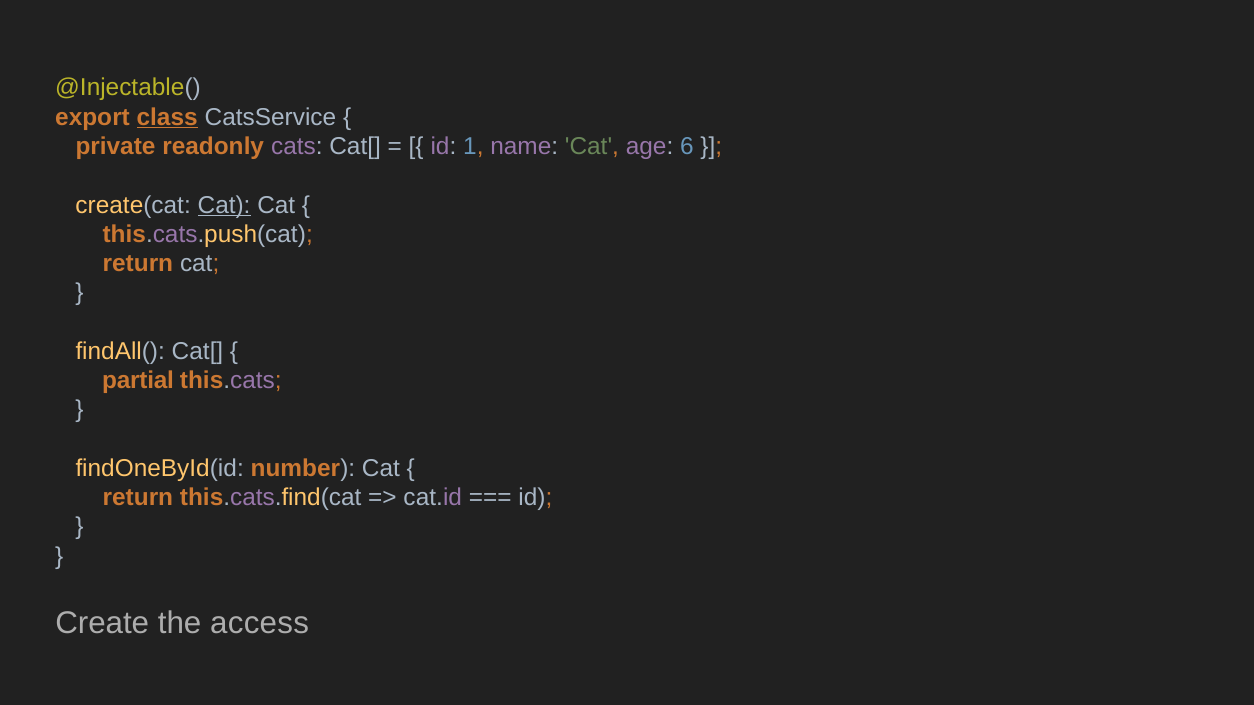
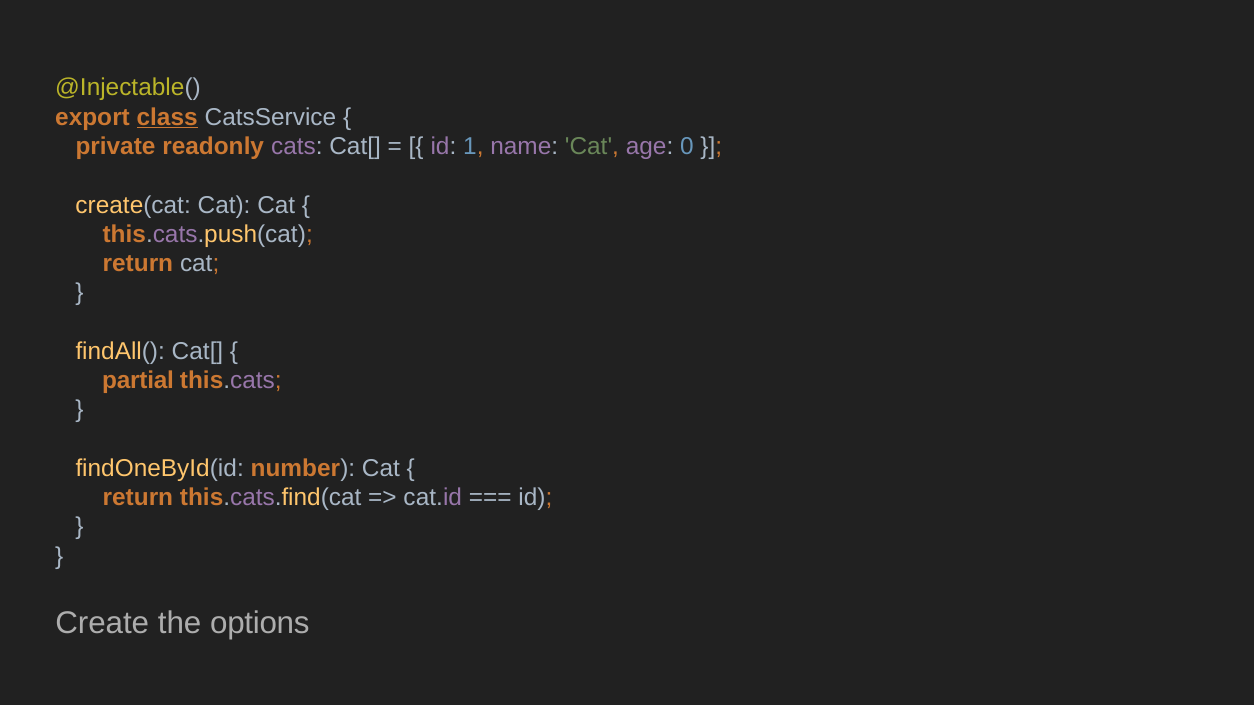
6: 6 -> 0
Cat at (224, 205) underline: present -> none
access: access -> options
